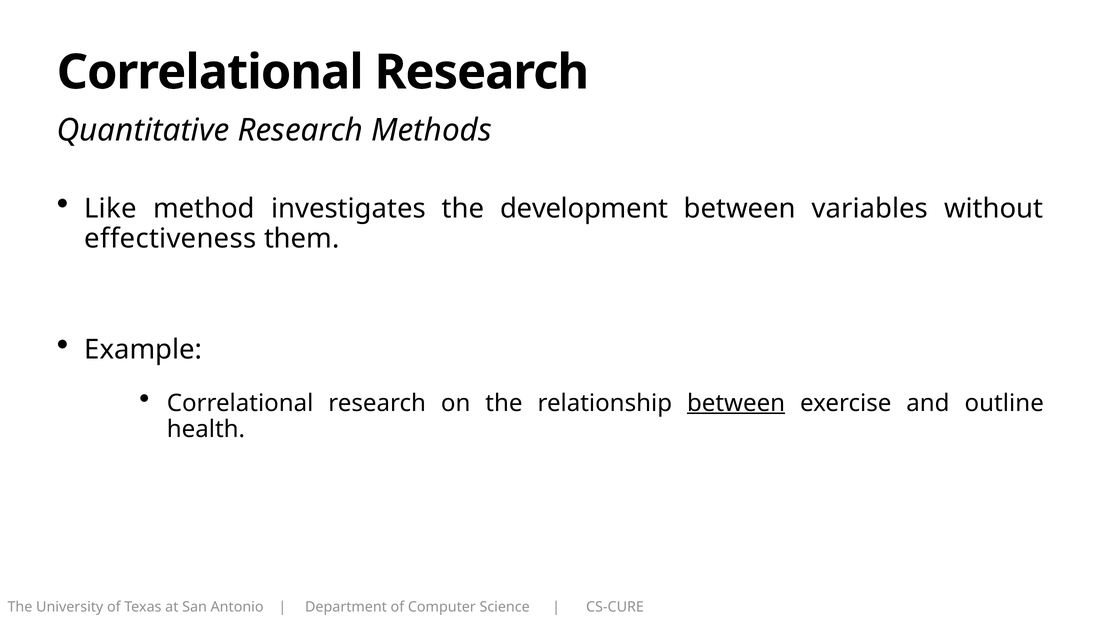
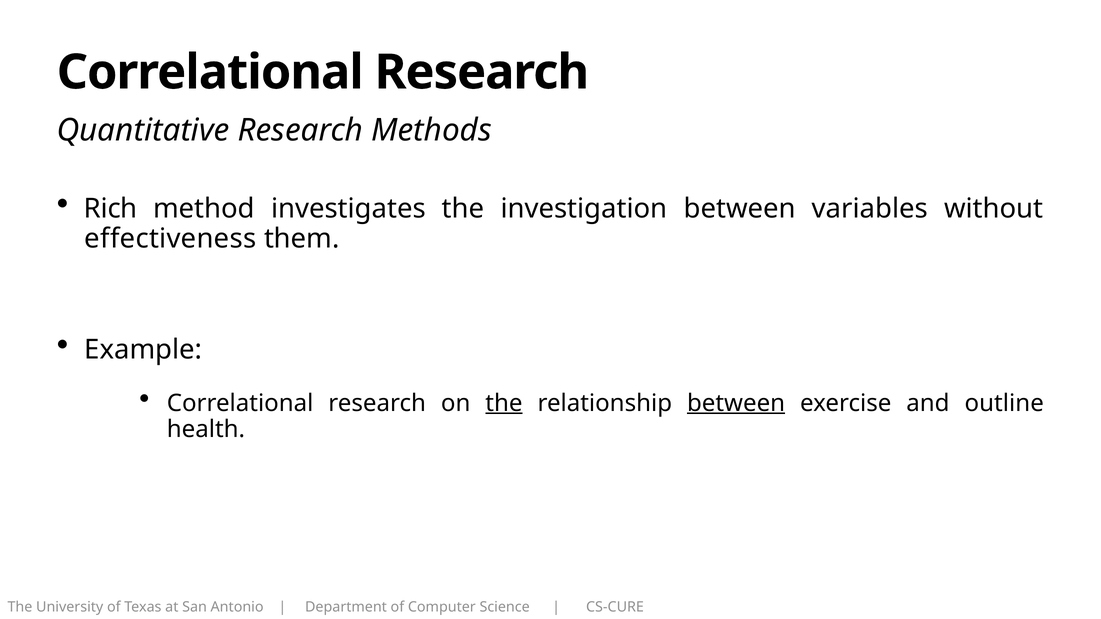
Like: Like -> Rich
development: development -> investigation
the at (504, 403) underline: none -> present
